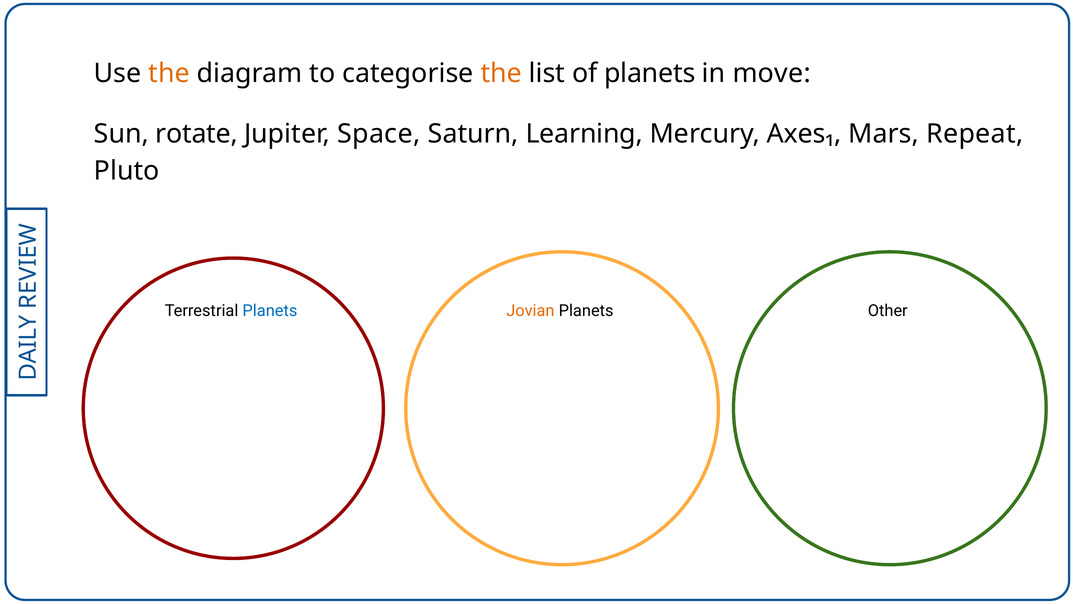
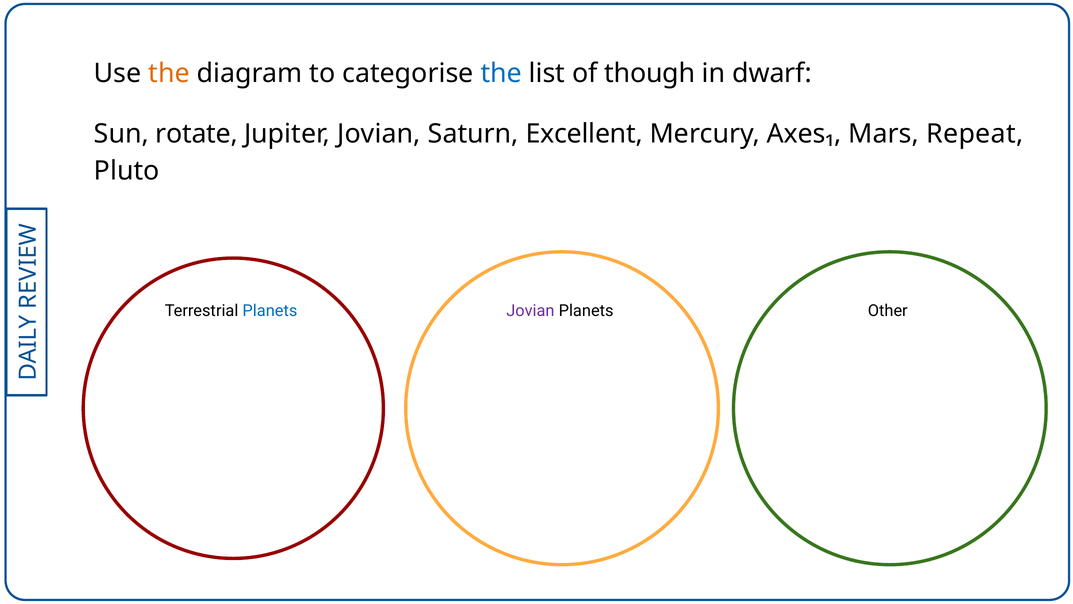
the at (501, 73) colour: orange -> blue
of planets: planets -> though
move: move -> dwarf
Jupiter Space: Space -> Jovian
Learning: Learning -> Excellent
Jovian at (530, 311) colour: orange -> purple
